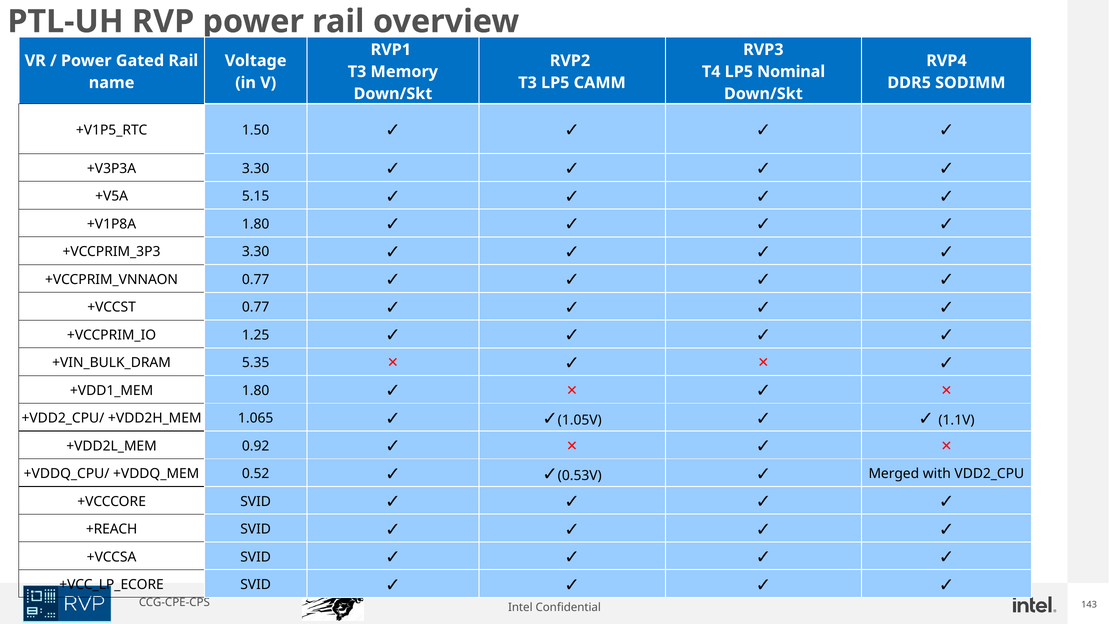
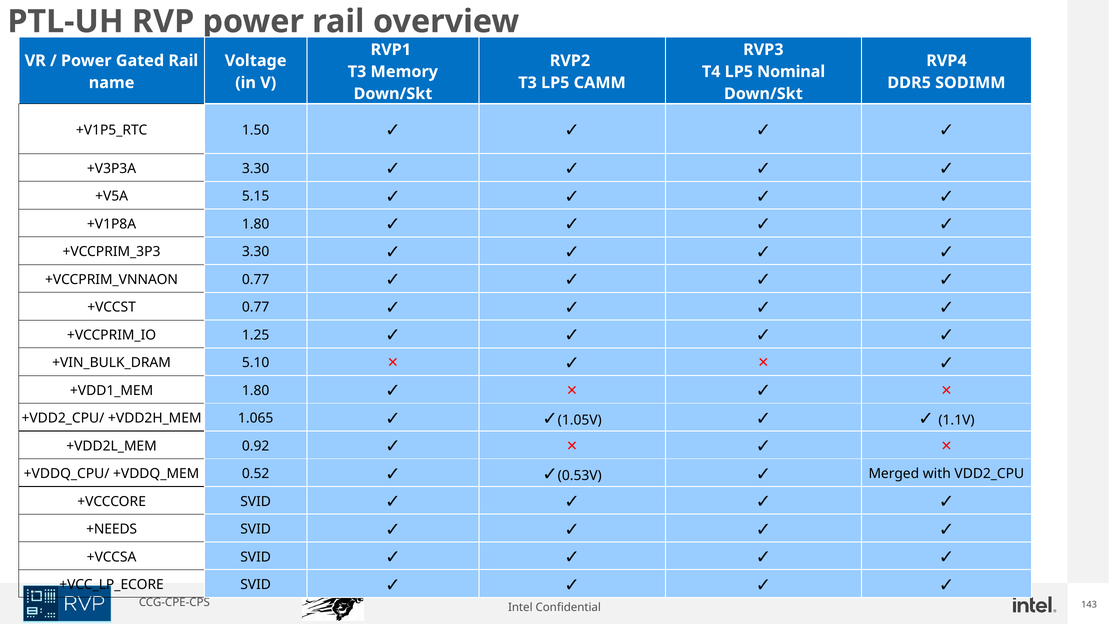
5.35: 5.35 -> 5.10
+REACH: +REACH -> +NEEDS
